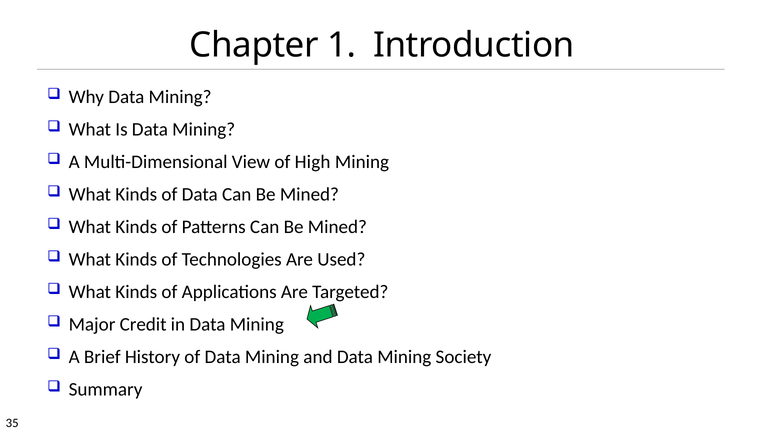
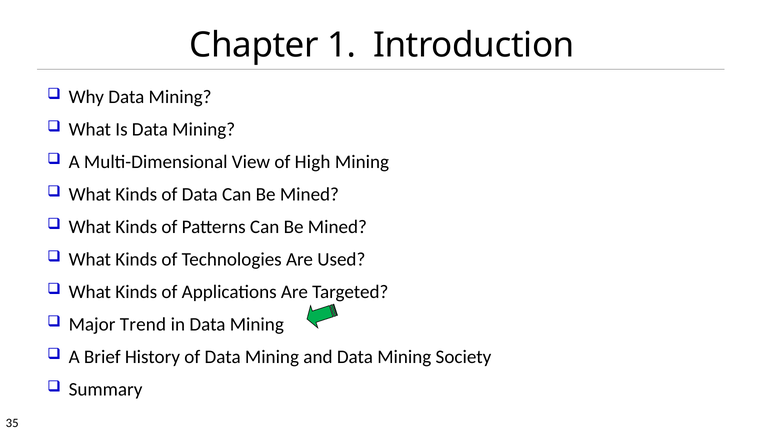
Credit: Credit -> Trend
